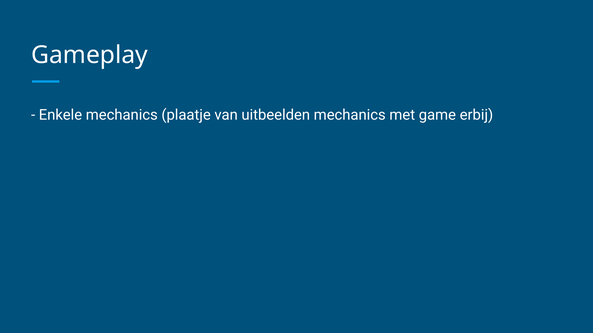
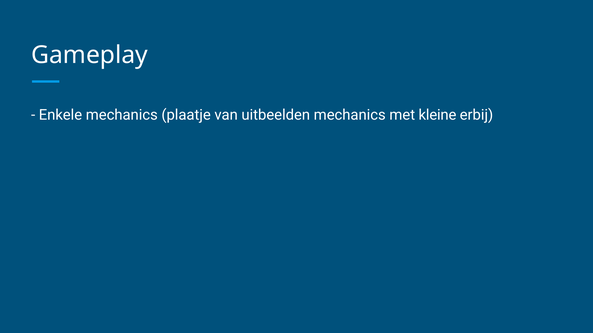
game: game -> kleine
